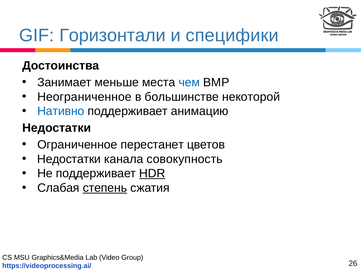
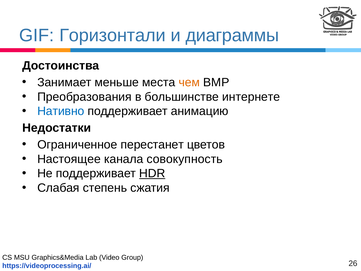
специфики: специфики -> диаграммы
чем colour: blue -> orange
Неограниченное: Неограниченное -> Преобразования
некоторой: некоторой -> интернете
Недостатки at (69, 159): Недостатки -> Настоящее
степень underline: present -> none
